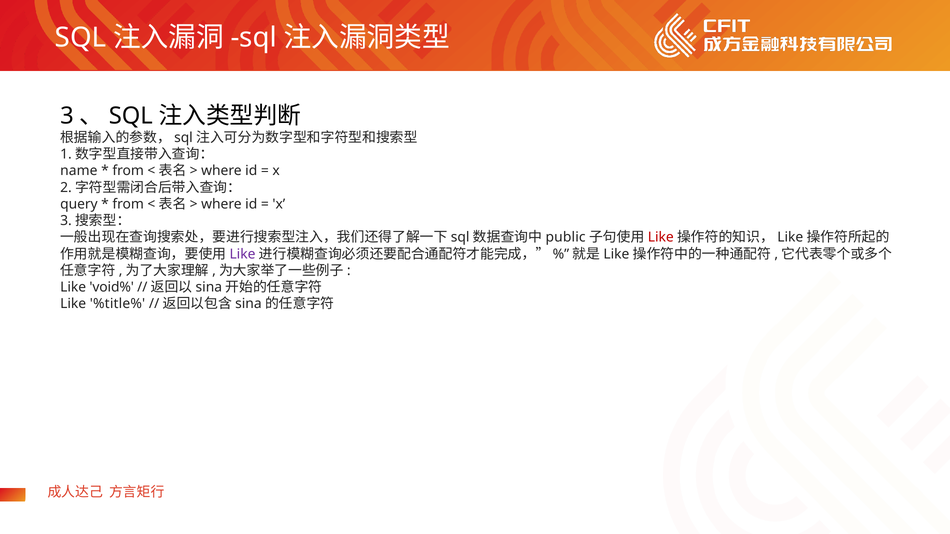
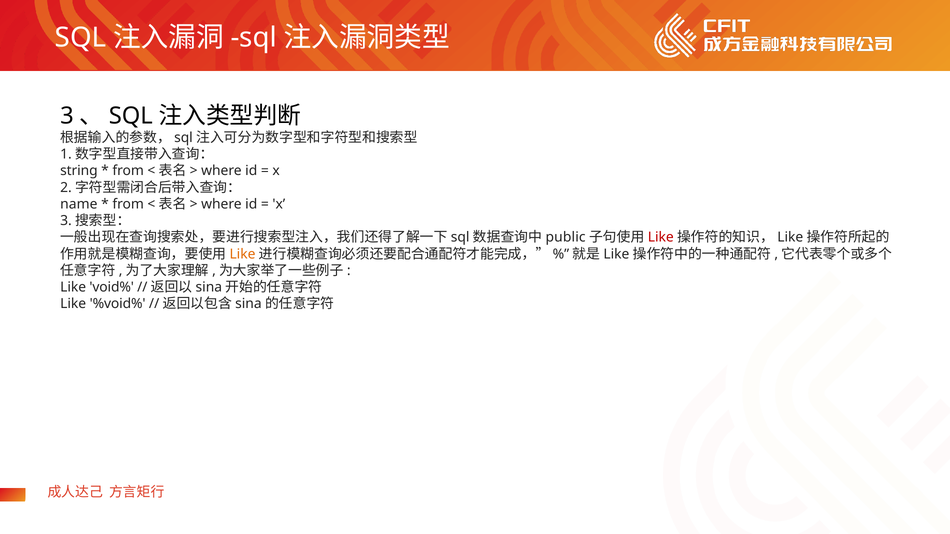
name: name -> string
query: query -> name
Like at (242, 254) colour: purple -> orange
%title%: %title% -> %void%
